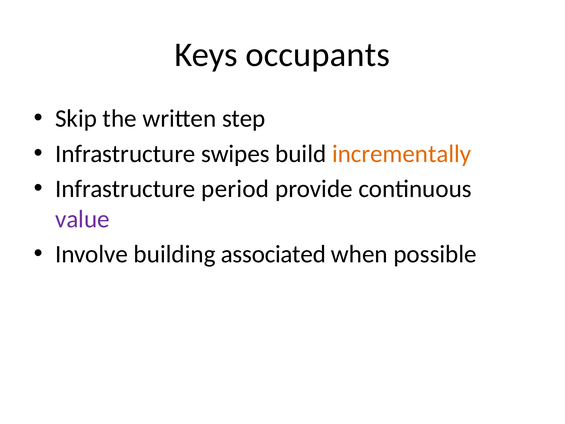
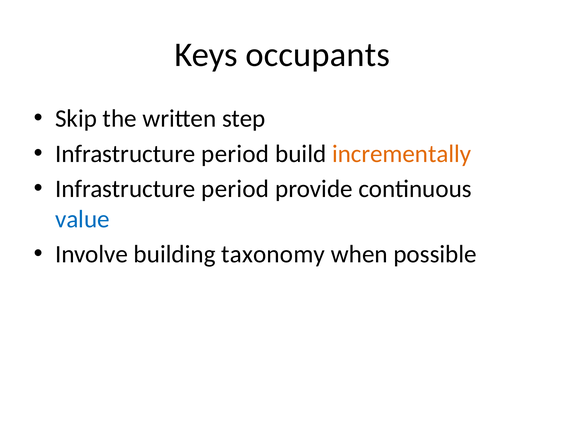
swipes at (235, 154): swipes -> period
value colour: purple -> blue
associated: associated -> taxonomy
